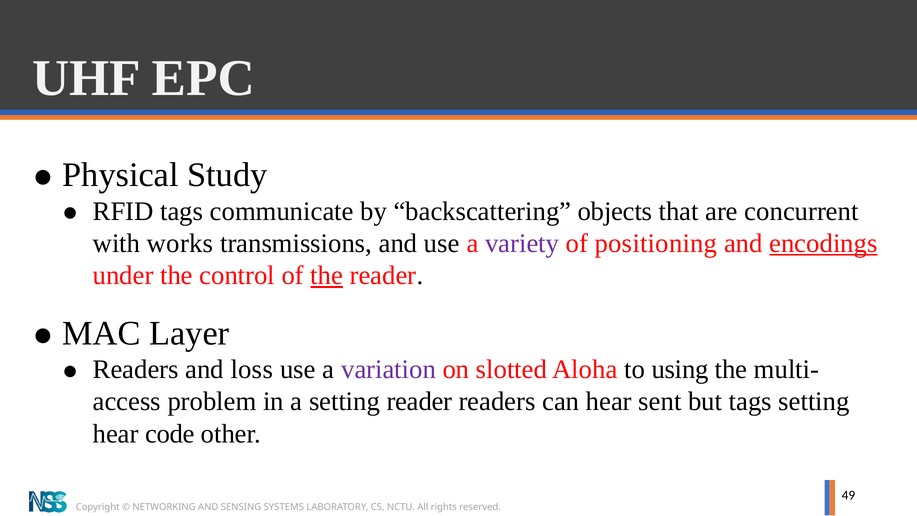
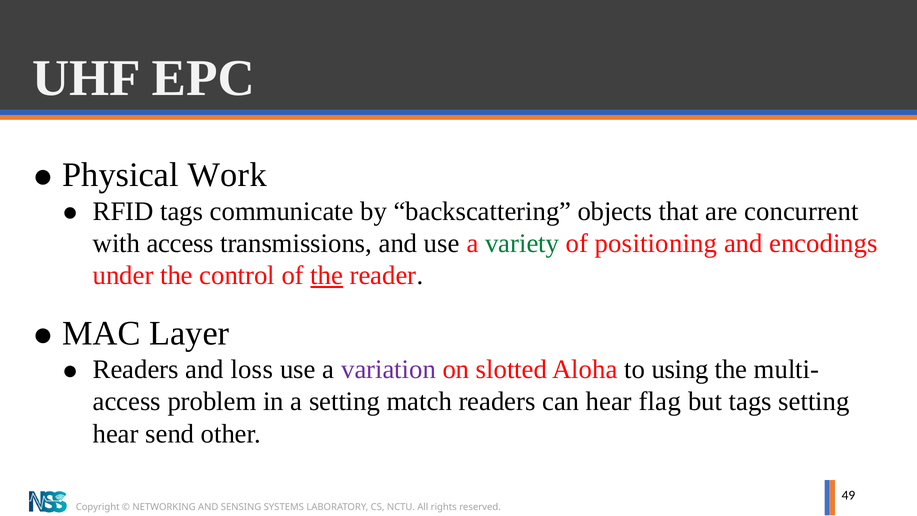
Study: Study -> Work
with works: works -> access
variety colour: purple -> green
encodings underline: present -> none
setting reader: reader -> match
sent: sent -> flag
code: code -> send
